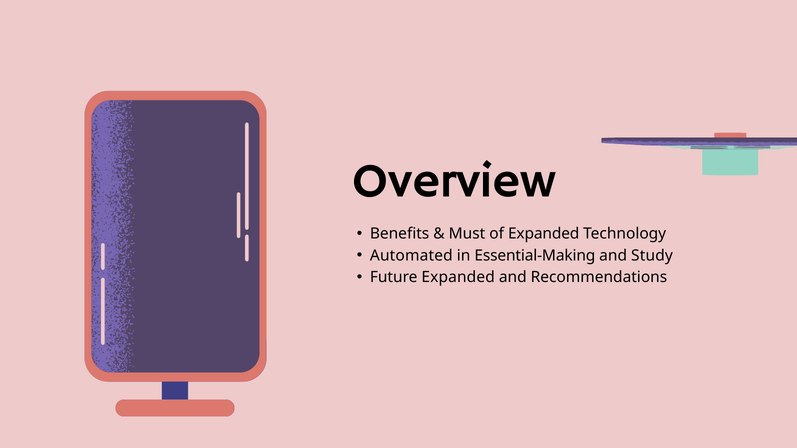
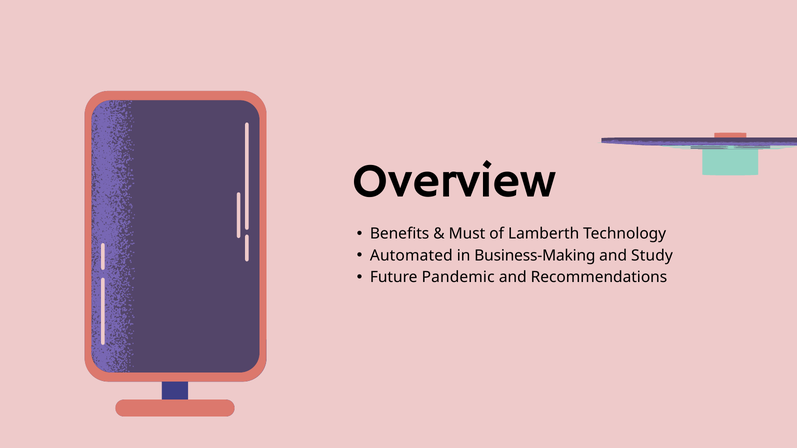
of Expanded: Expanded -> Lamberth
Essential-Making: Essential-Making -> Business-Making
Future Expanded: Expanded -> Pandemic
